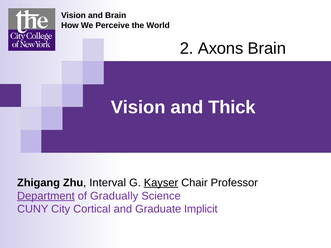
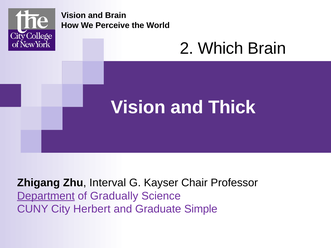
Axons: Axons -> Which
Kayser underline: present -> none
Cortical: Cortical -> Herbert
Implicit: Implicit -> Simple
